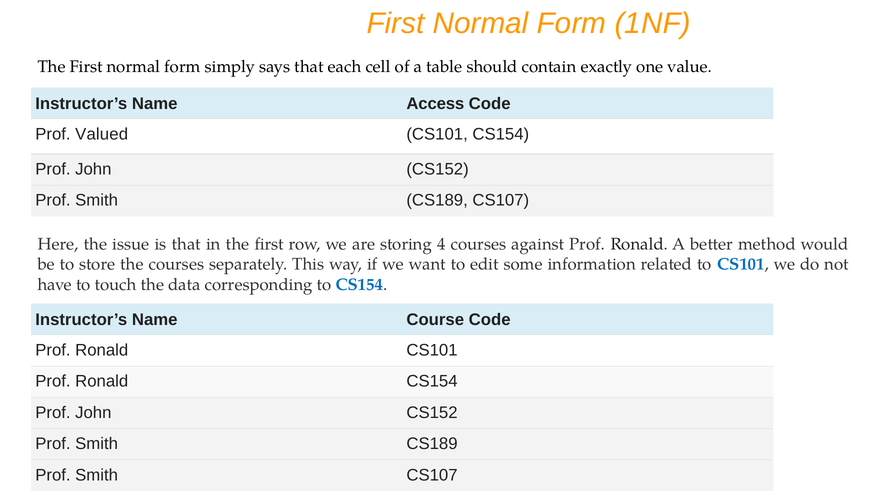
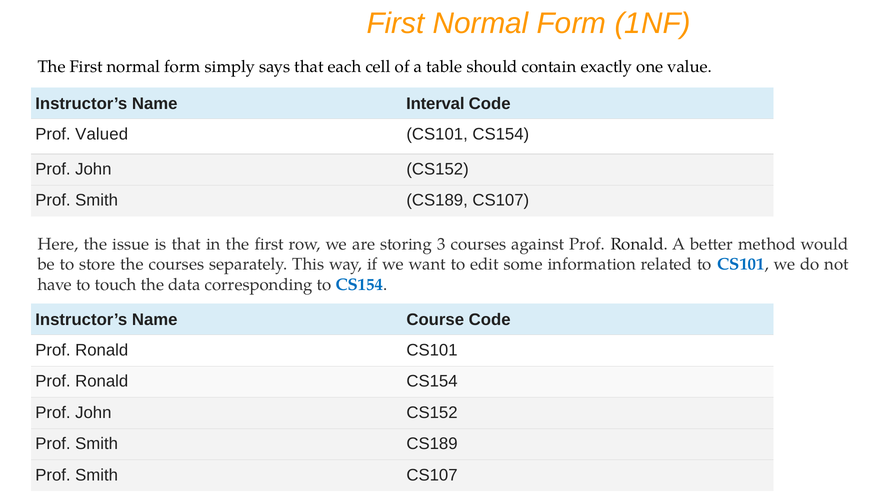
Access: Access -> Interval
4: 4 -> 3
